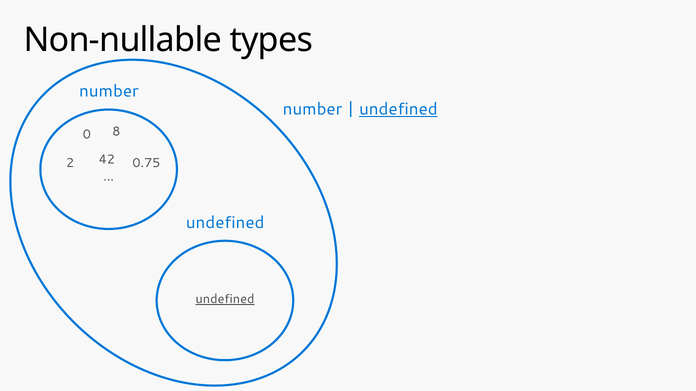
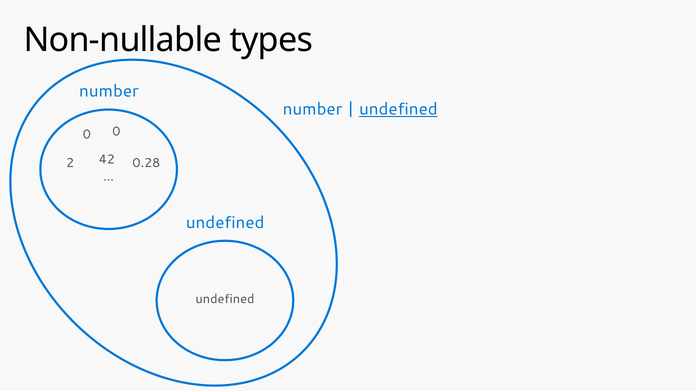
0 8: 8 -> 0
0.75: 0.75 -> 0.28
undefined at (225, 299) underline: present -> none
